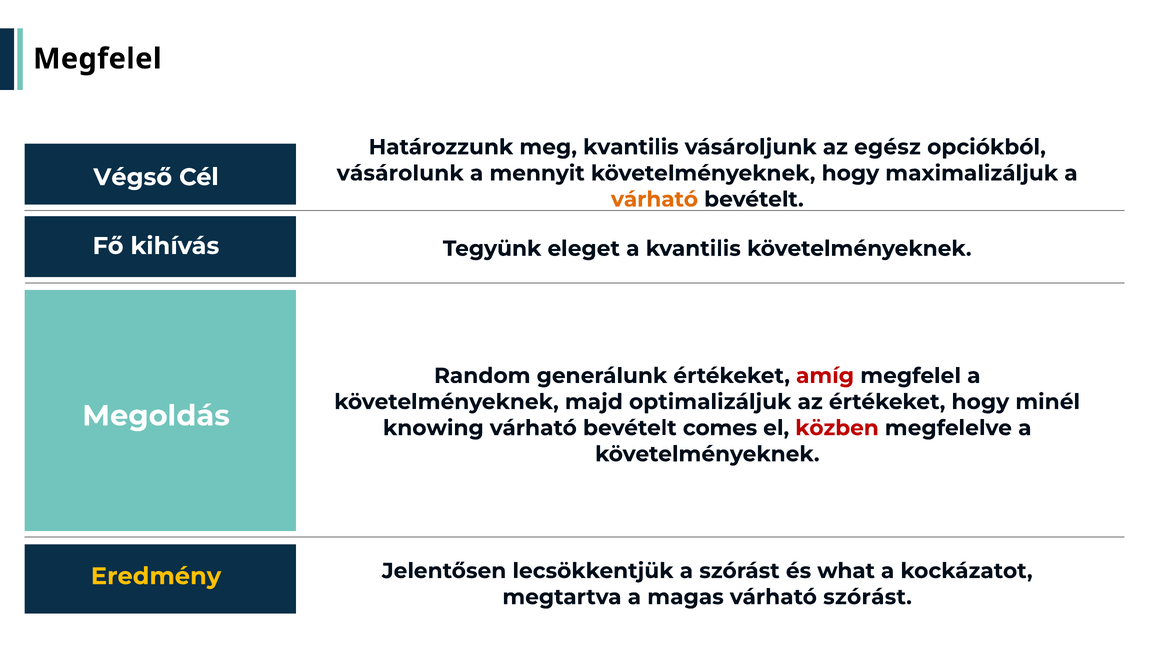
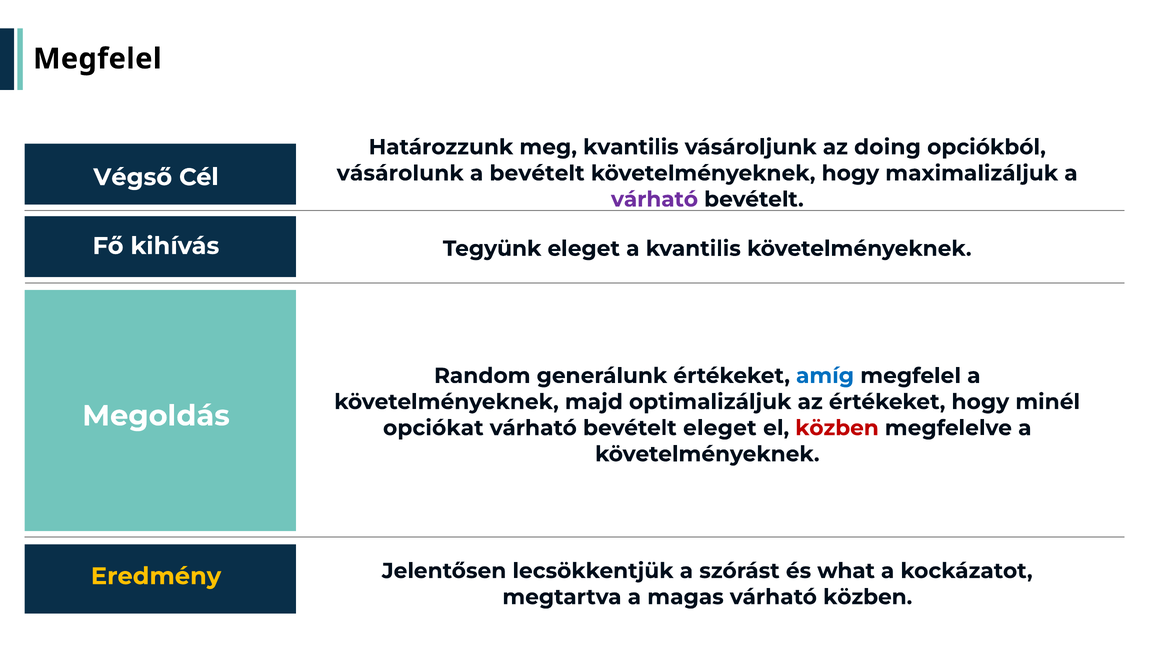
egész: egész -> doing
a mennyit: mennyit -> bevételt
várható at (654, 199) colour: orange -> purple
amíg colour: red -> blue
knowing: knowing -> opciókat
bevételt comes: comes -> eleget
várható szórást: szórást -> közben
